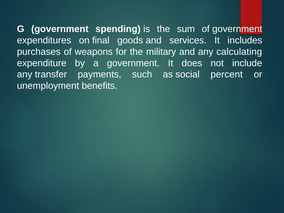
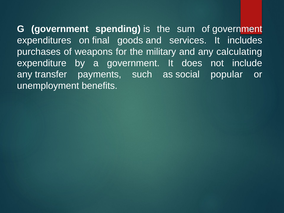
percent: percent -> popular
